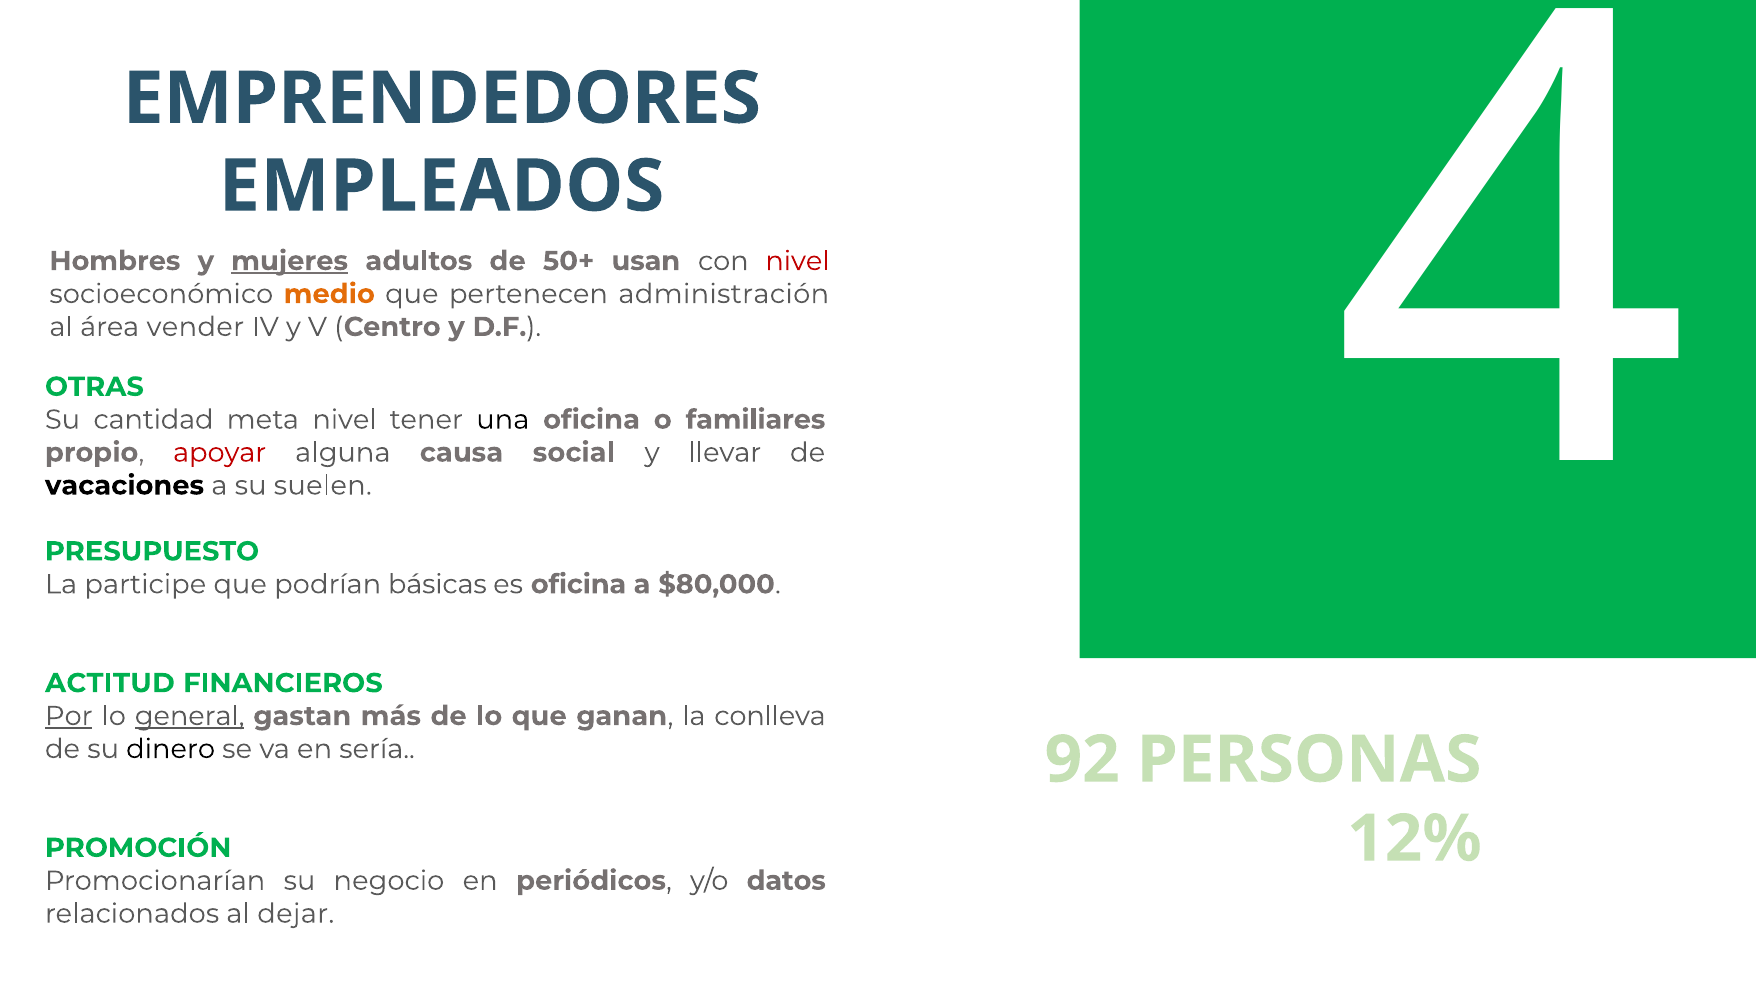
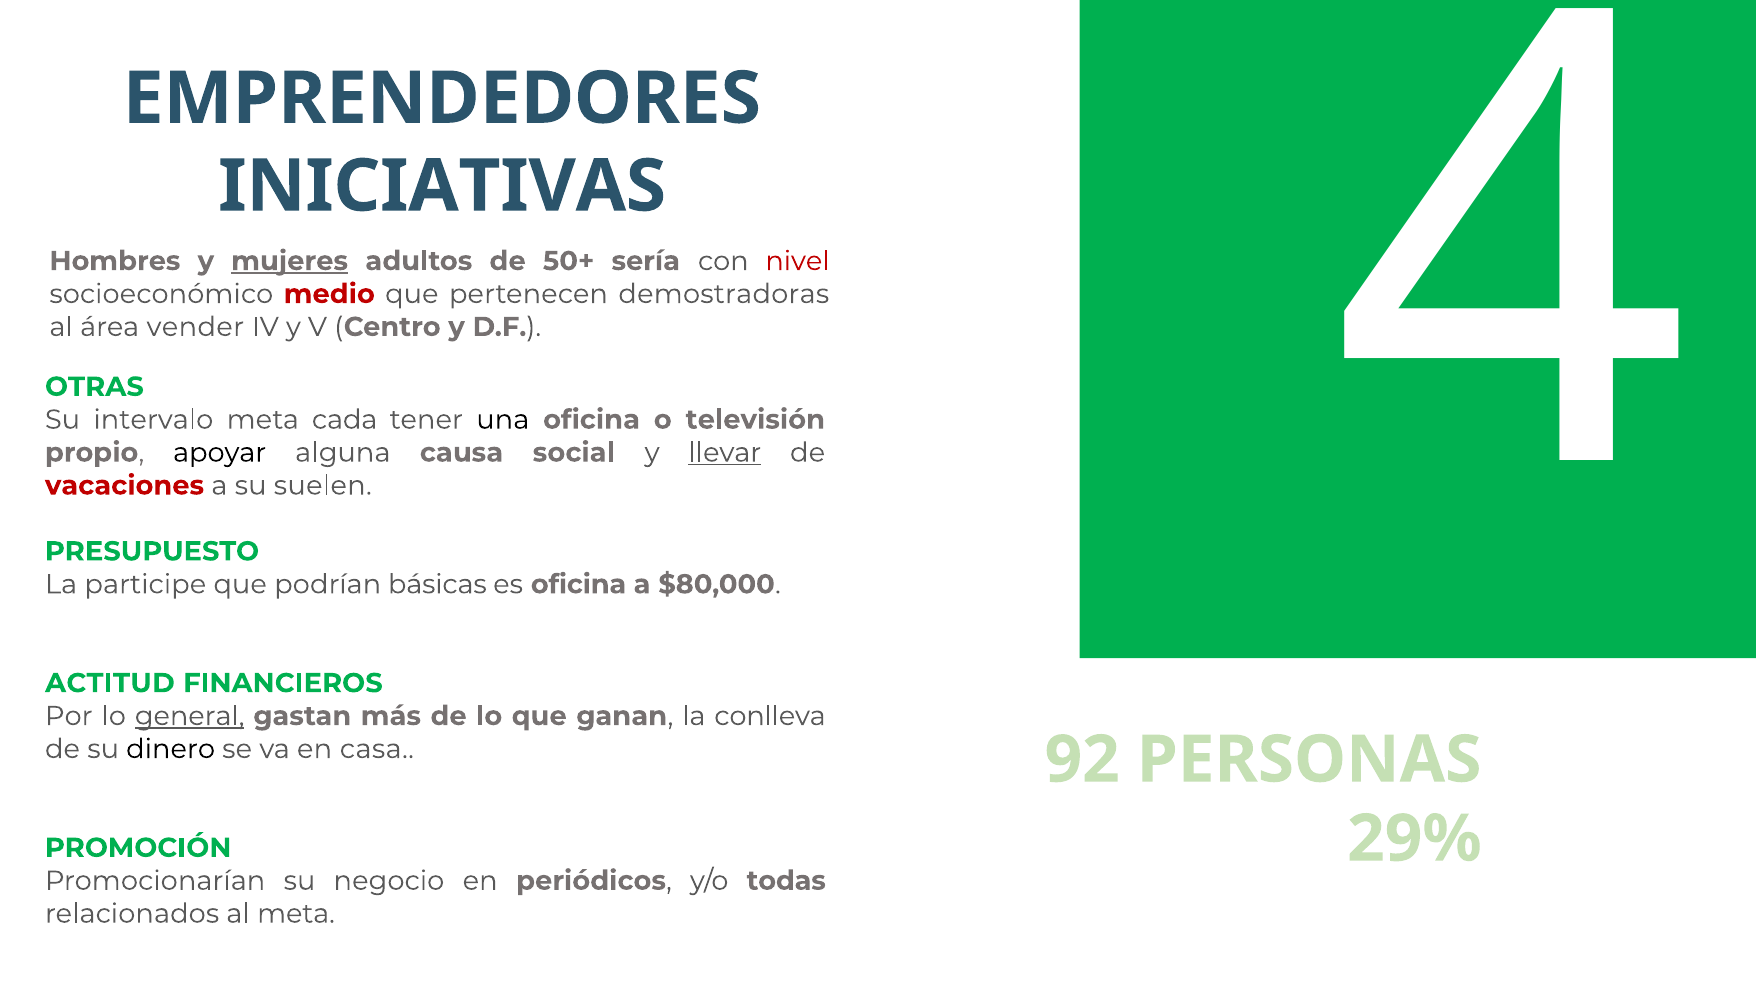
EMPLEADOS: EMPLEADOS -> INICIATIVAS
usan: usan -> sería
medio colour: orange -> red
administración: administración -> demostradoras
cantidad: cantidad -> intervalo
meta nivel: nivel -> cada
familiares: familiares -> televisión
apoyar colour: red -> black
llevar underline: none -> present
vacaciones colour: black -> red
Por underline: present -> none
sería: sería -> casa
12%: 12% -> 29%
datos: datos -> todas
al dejar: dejar -> meta
